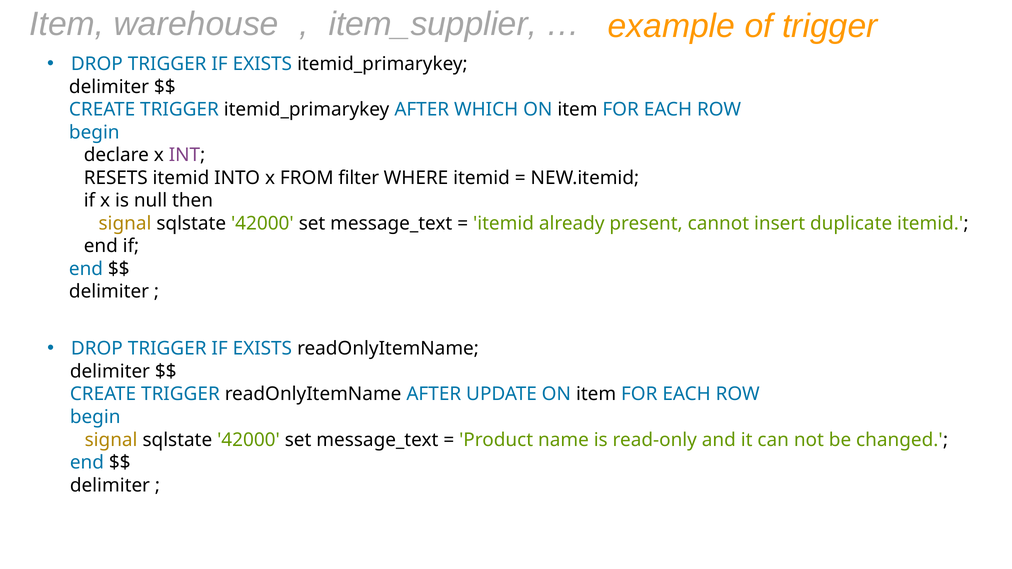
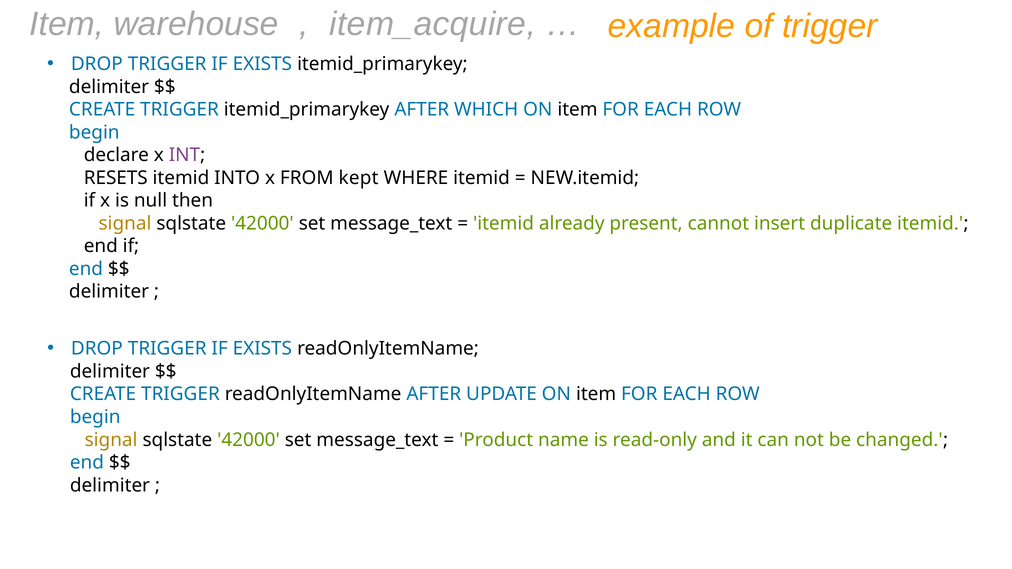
item_supplier: item_supplier -> item_acquire
filter: filter -> kept
